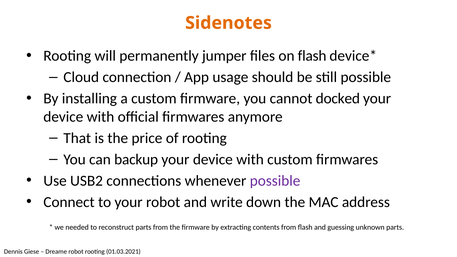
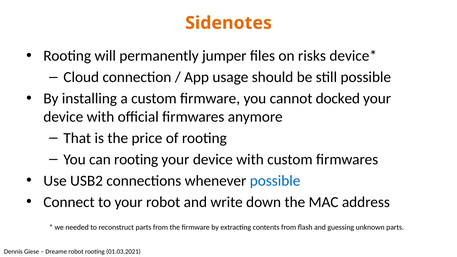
on flash: flash -> risks
can backup: backup -> rooting
possible at (275, 181) colour: purple -> blue
